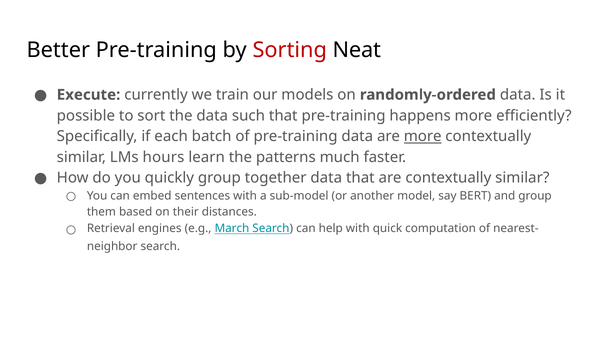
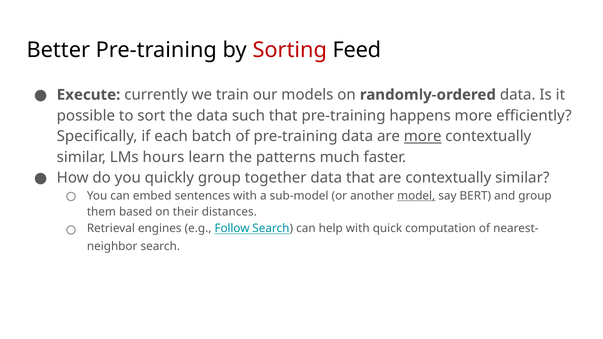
Neat: Neat -> Feed
model underline: none -> present
March: March -> Follow
